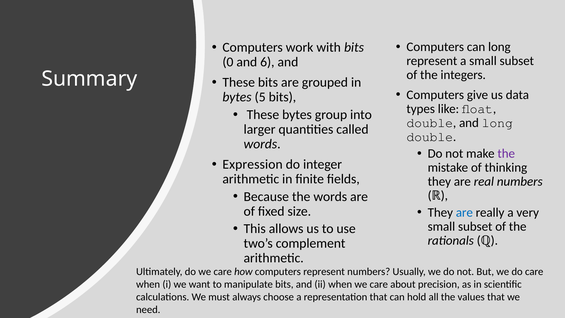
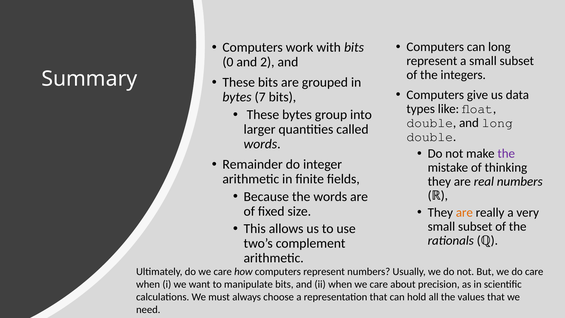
6: 6 -> 2
5: 5 -> 7
Expression: Expression -> Remainder
are at (464, 212) colour: blue -> orange
